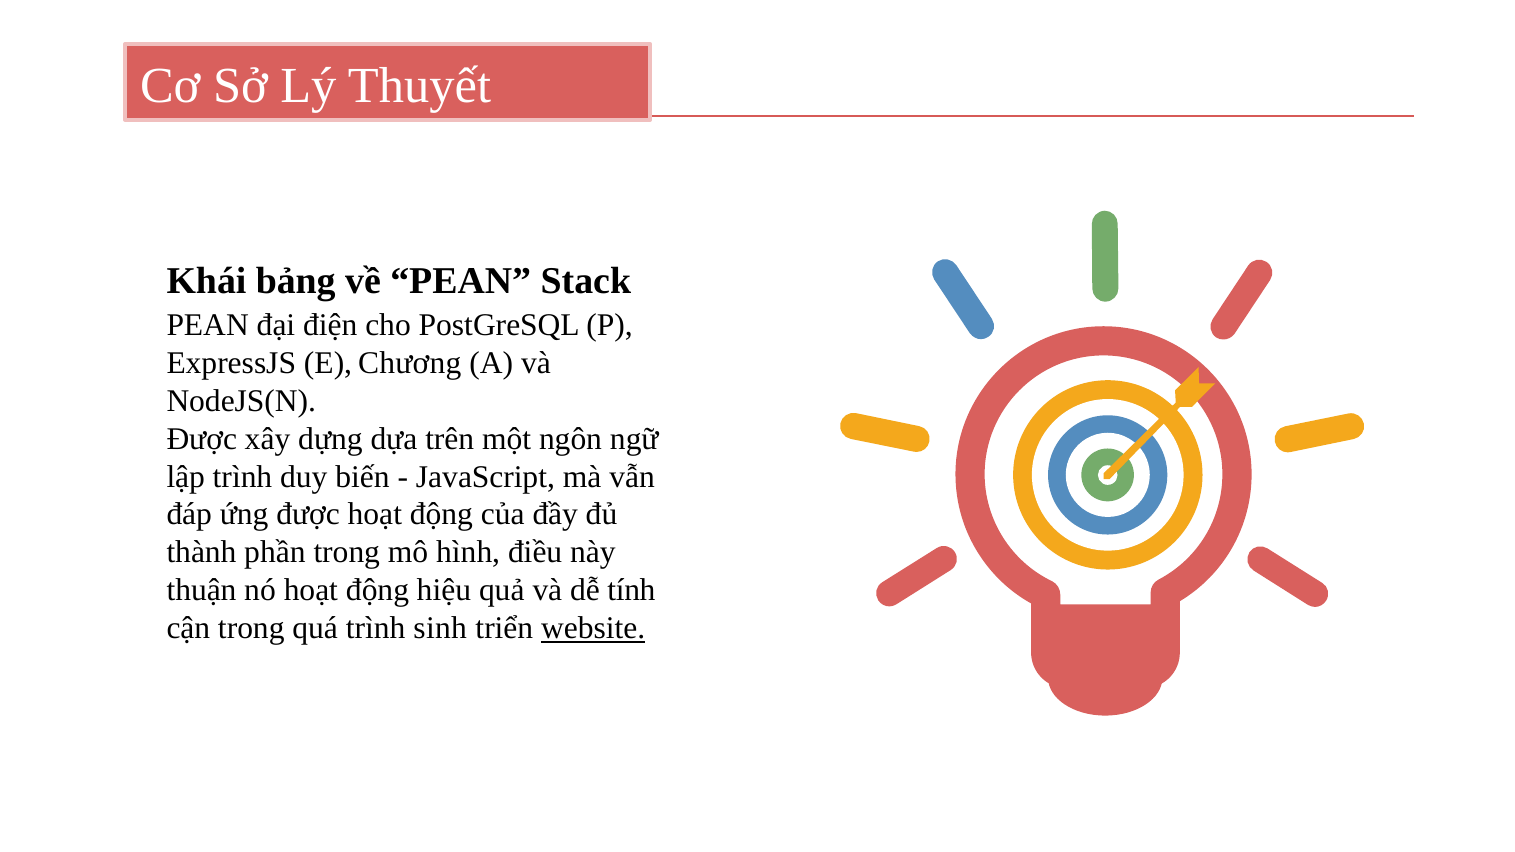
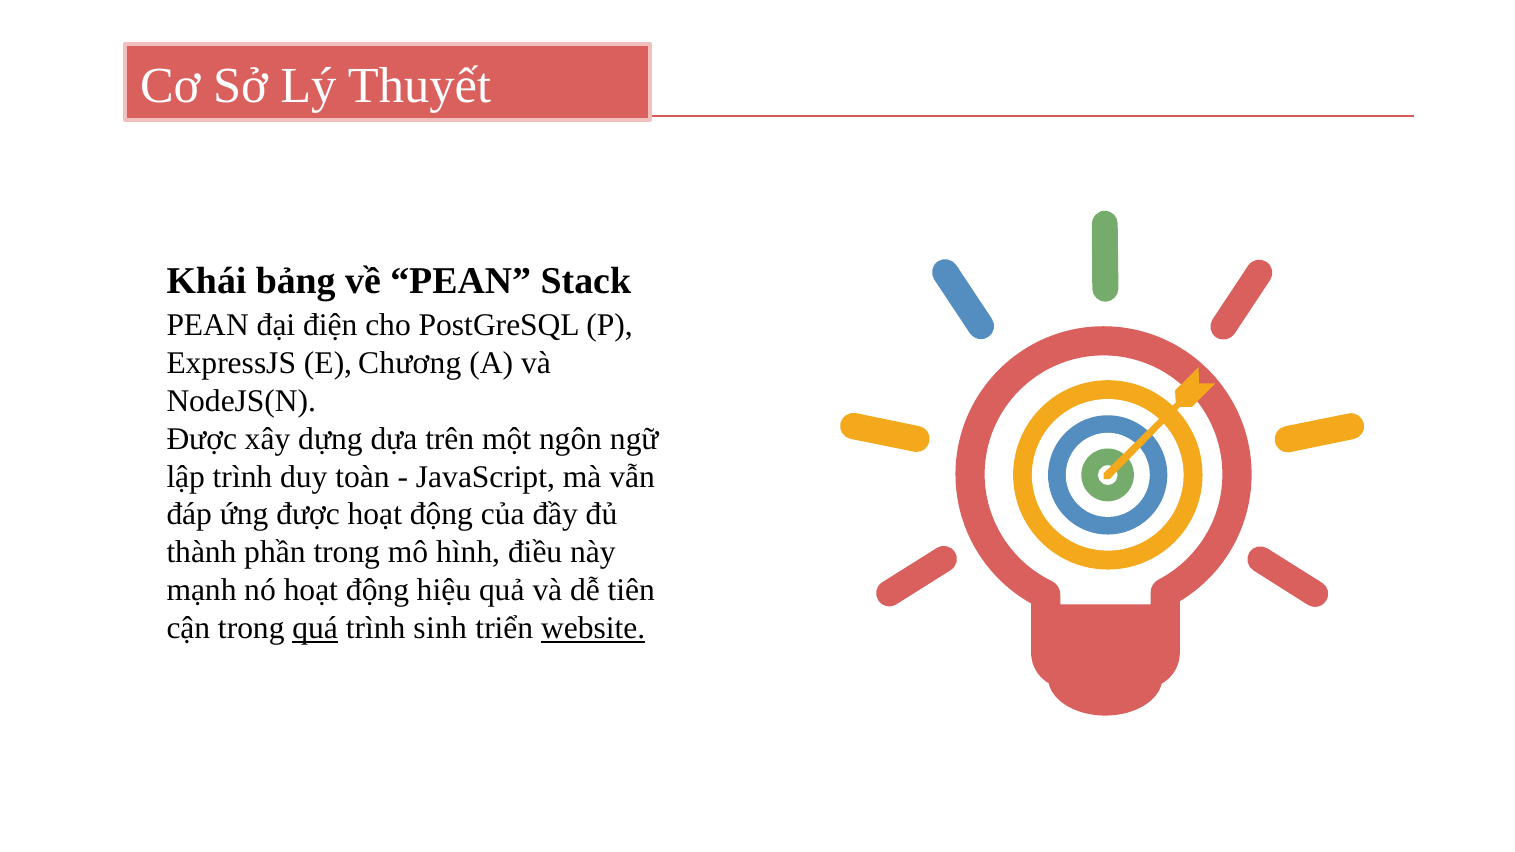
biến: biến -> toàn
thuận: thuận -> mạnh
tính: tính -> tiên
quá underline: none -> present
